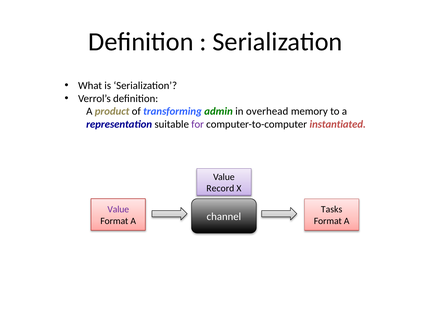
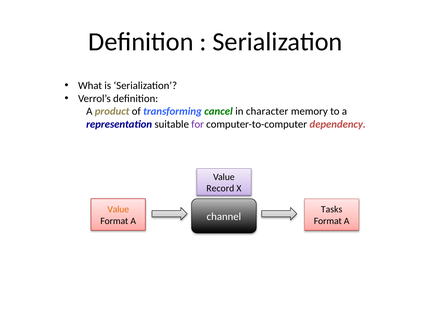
admin: admin -> cancel
overhead: overhead -> character
instantiated: instantiated -> dependency
Value at (118, 210) colour: purple -> orange
